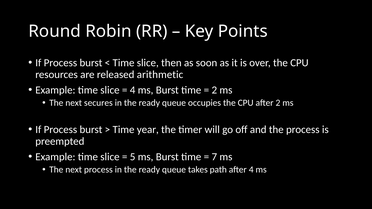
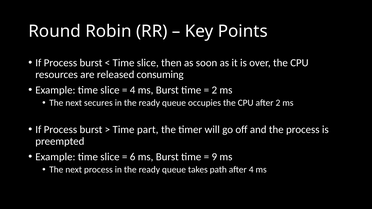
arithmetic: arithmetic -> consuming
year: year -> part
5: 5 -> 6
7: 7 -> 9
